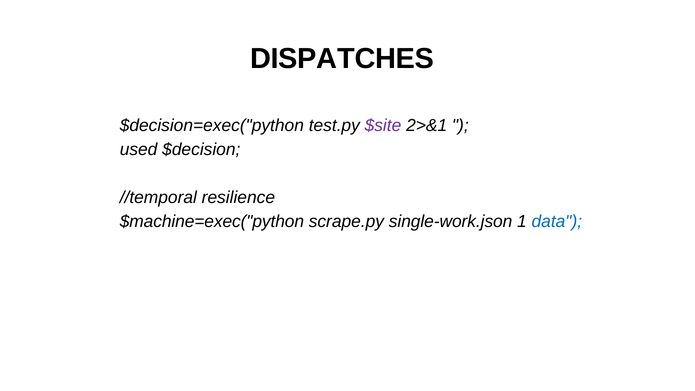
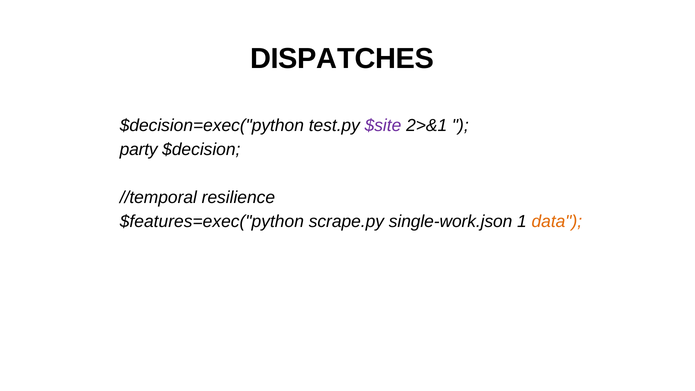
used: used -> party
$machine=exec("python: $machine=exec("python -> $features=exec("python
data colour: blue -> orange
